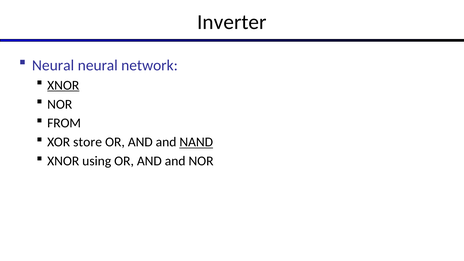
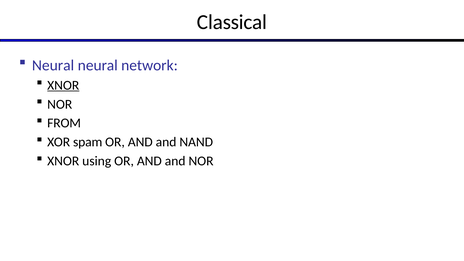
Inverter: Inverter -> Classical
store: store -> spam
NAND underline: present -> none
